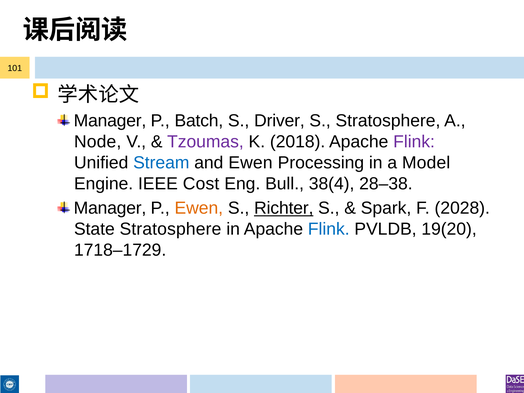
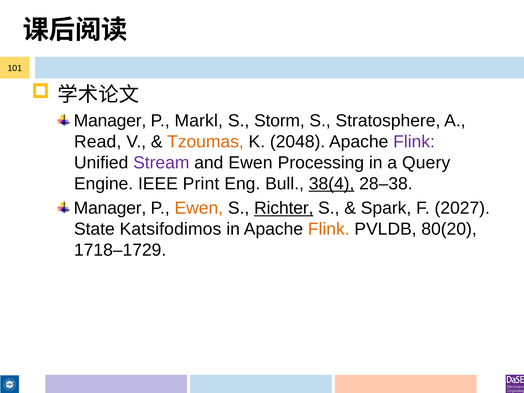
Batch: Batch -> Markl
Driver: Driver -> Storm
Node: Node -> Read
Tzoumas colour: purple -> orange
2018: 2018 -> 2048
Stream colour: blue -> purple
Model: Model -> Query
Cost: Cost -> Print
38(4 underline: none -> present
2028: 2028 -> 2027
State Stratosphere: Stratosphere -> Katsifodimos
Flink at (329, 229) colour: blue -> orange
19(20: 19(20 -> 80(20
